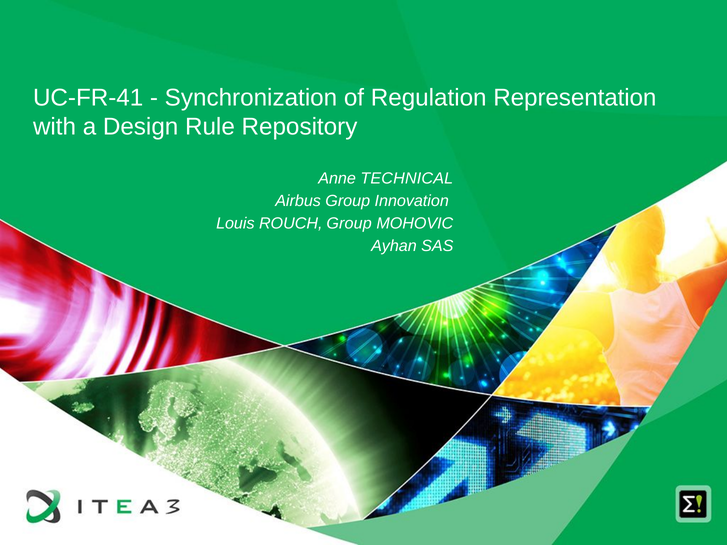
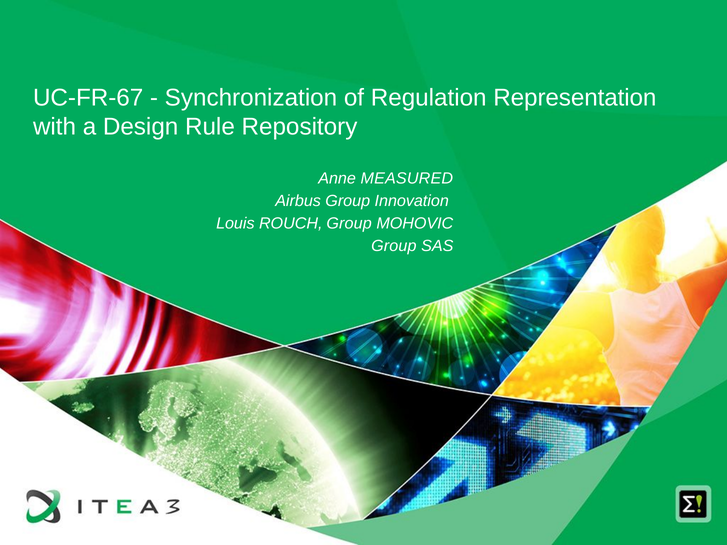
UC-FR-41: UC-FR-41 -> UC-FR-67
TECHNICAL: TECHNICAL -> MEASURED
Ayhan at (394, 246): Ayhan -> Group
